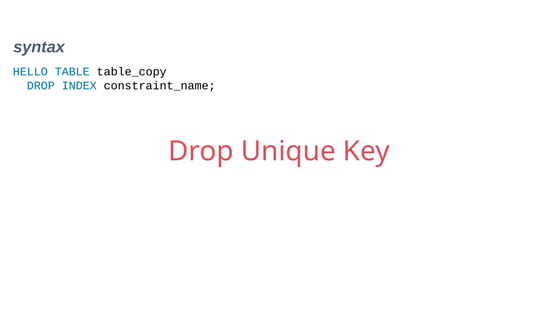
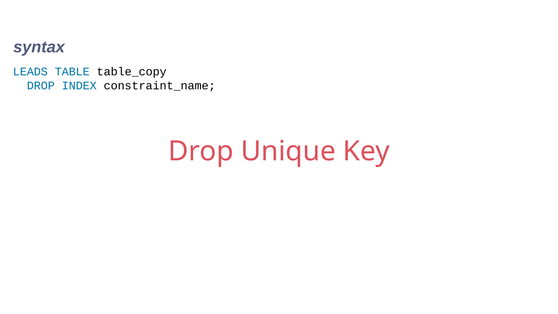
HELLO: HELLO -> LEADS
